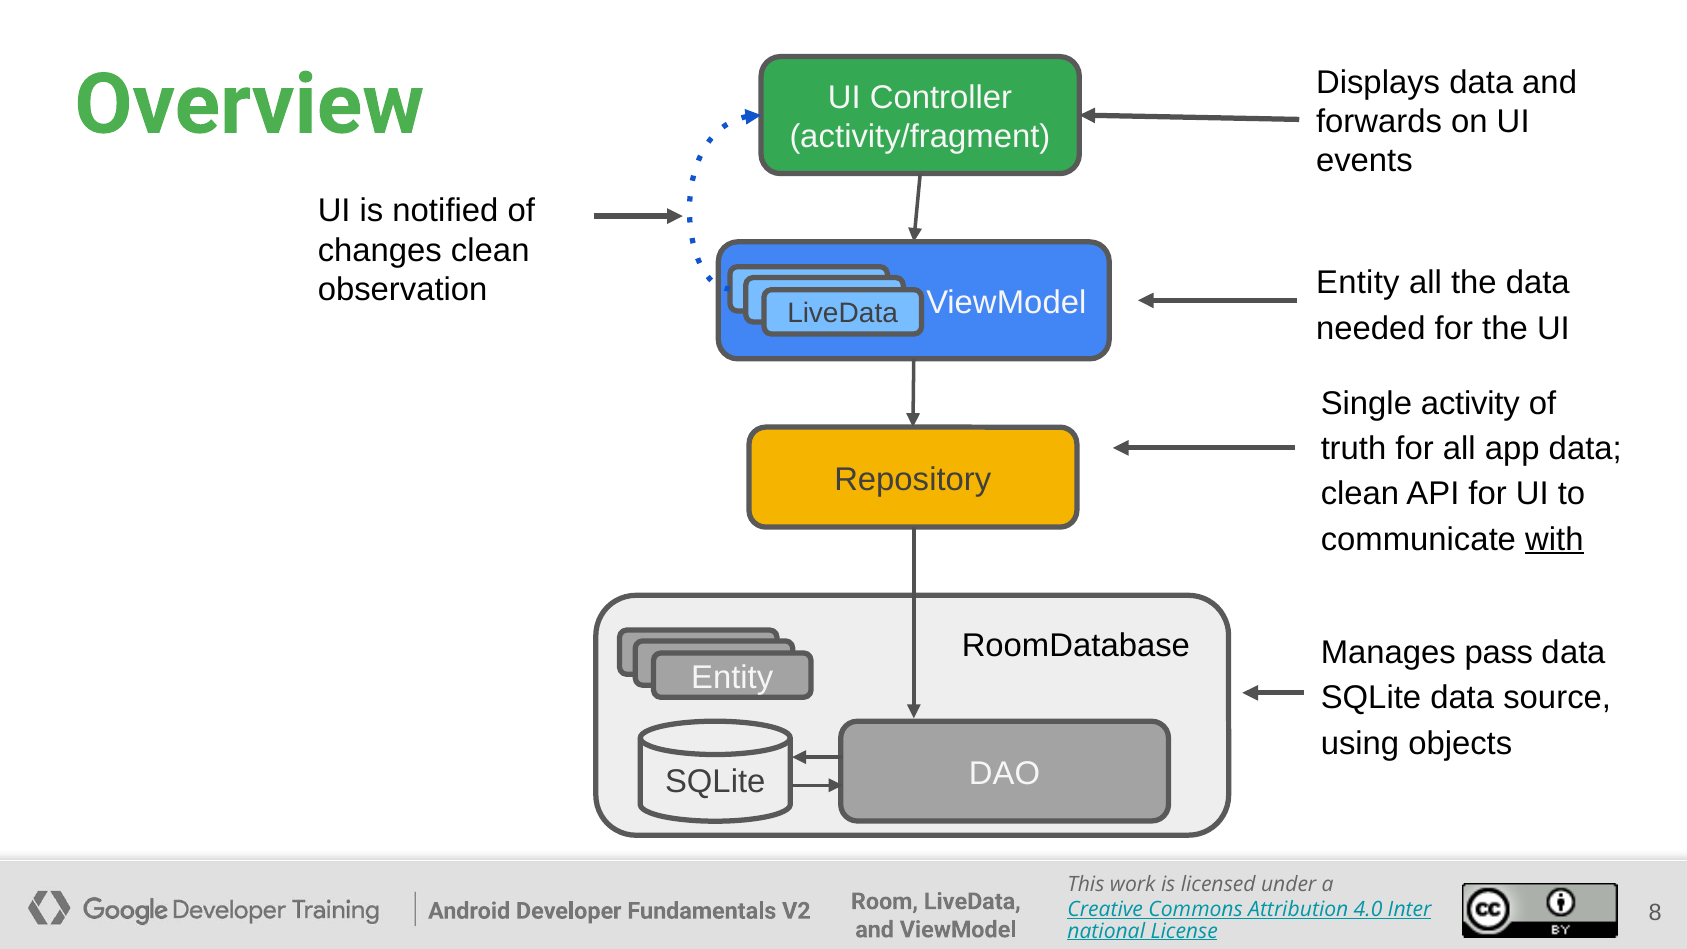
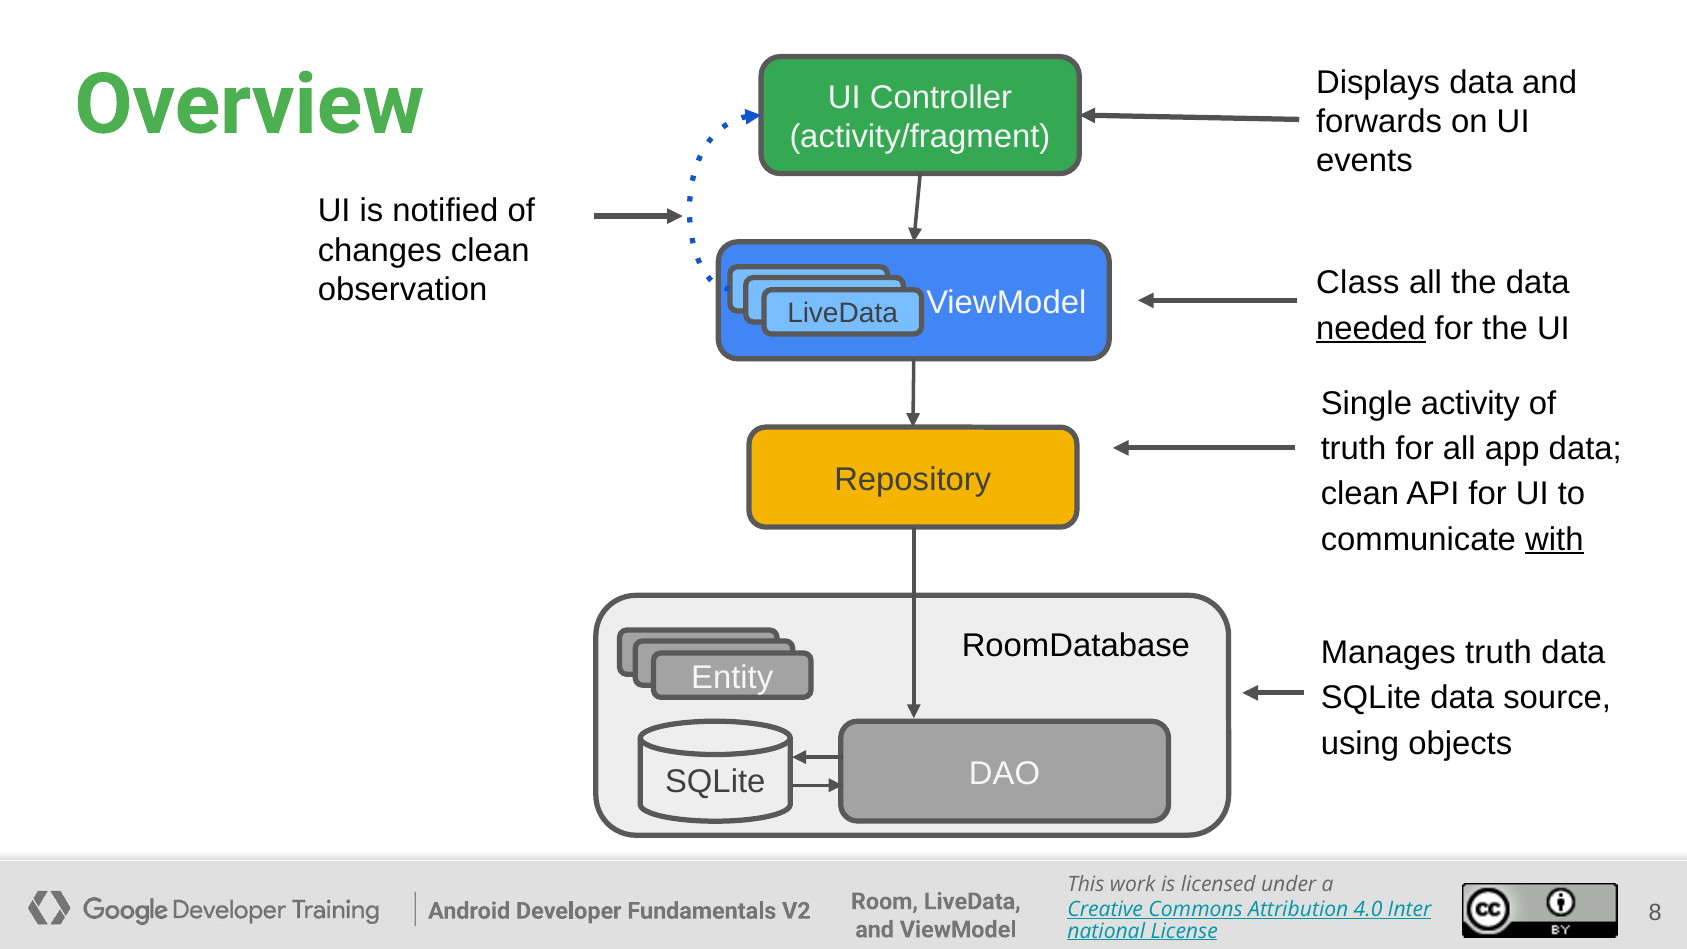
Entity at (1358, 283): Entity -> Class
needed underline: none -> present
Manages pass: pass -> truth
